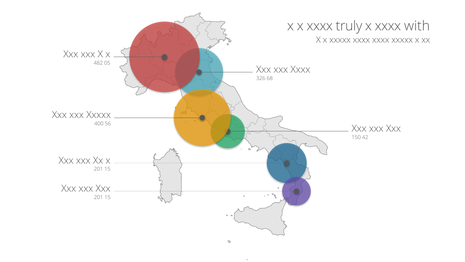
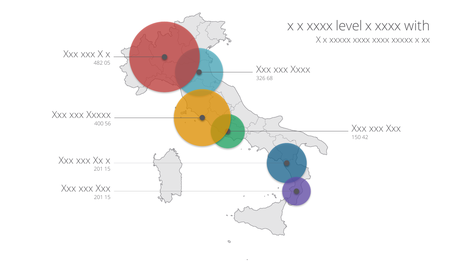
truly: truly -> level
